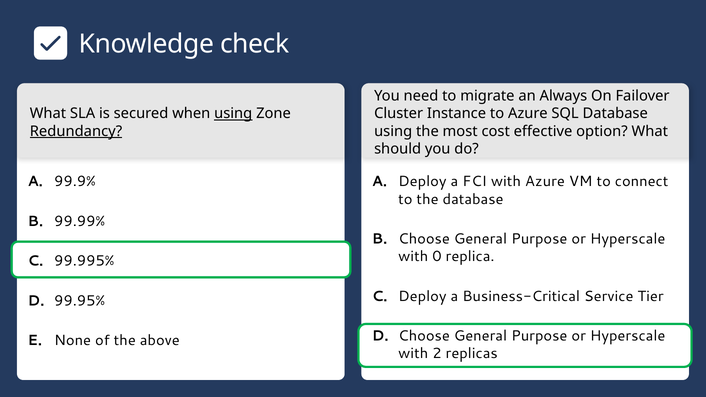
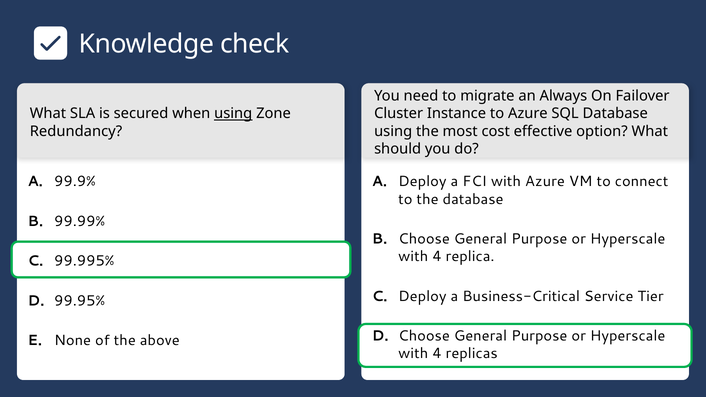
Redundancy underline: present -> none
0 at (437, 257): 0 -> 4
2 at (437, 354): 2 -> 4
